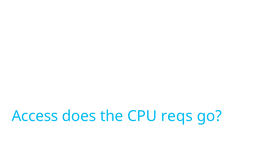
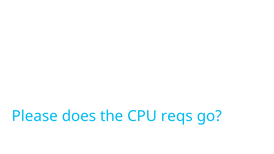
Access: Access -> Please
